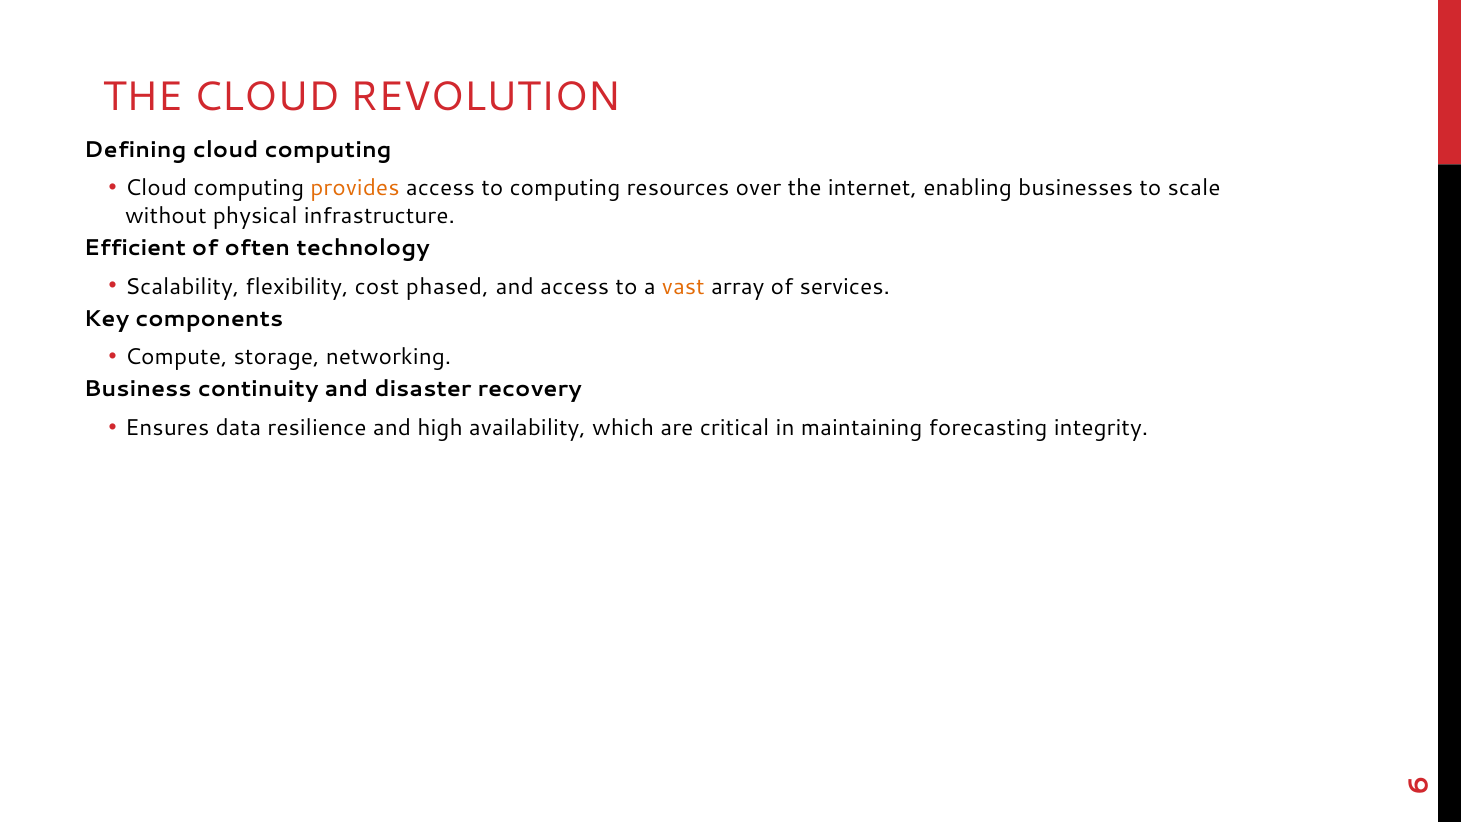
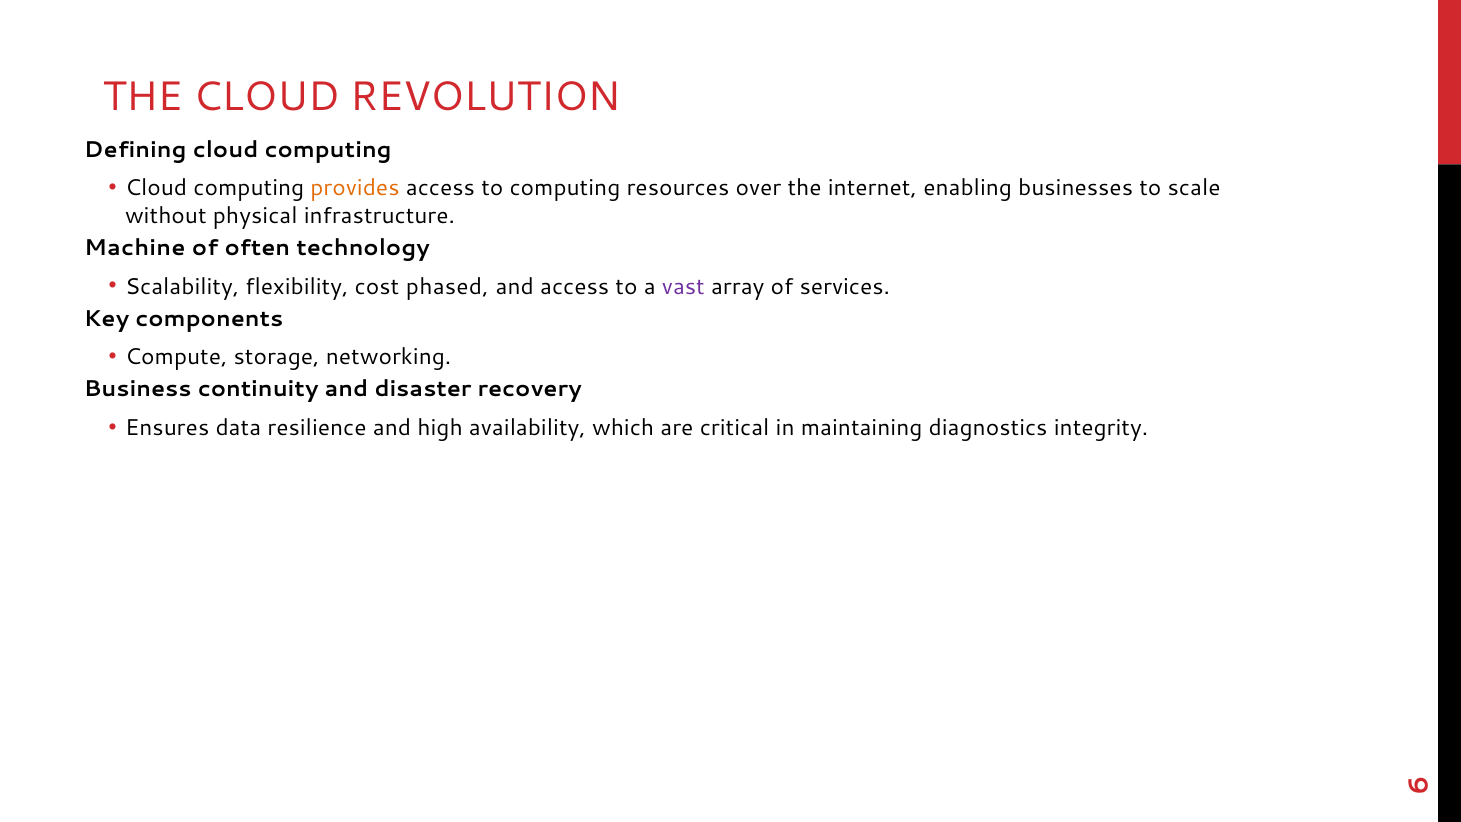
Efficient: Efficient -> Machine
vast colour: orange -> purple
forecasting: forecasting -> diagnostics
